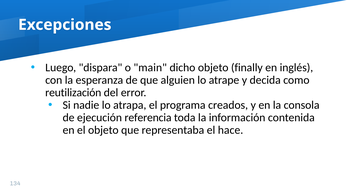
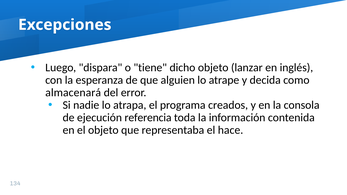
main: main -> tiene
finally: finally -> lanzar
reutilización: reutilización -> almacenará
